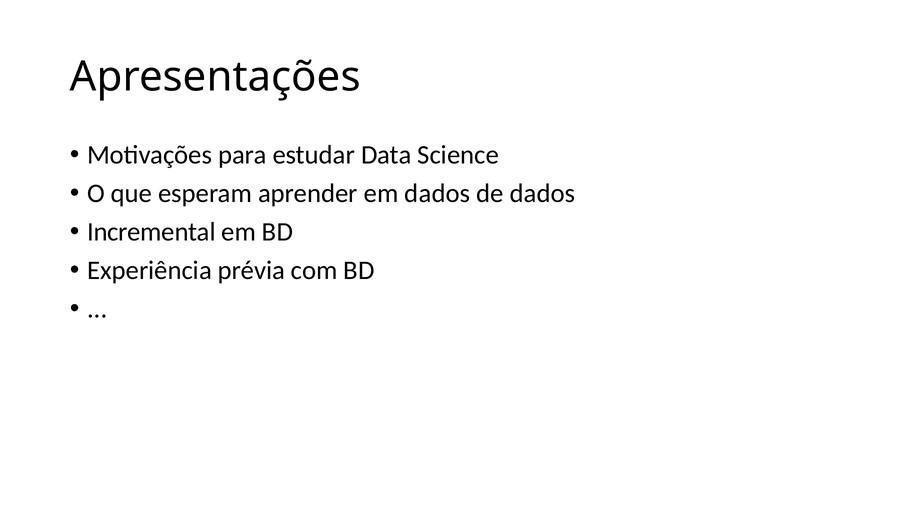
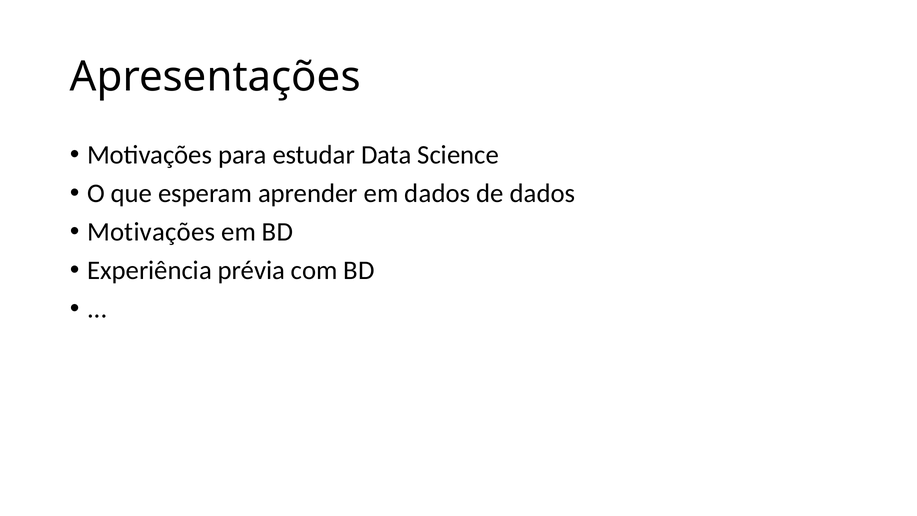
Incremental at (151, 232): Incremental -> Motivações
